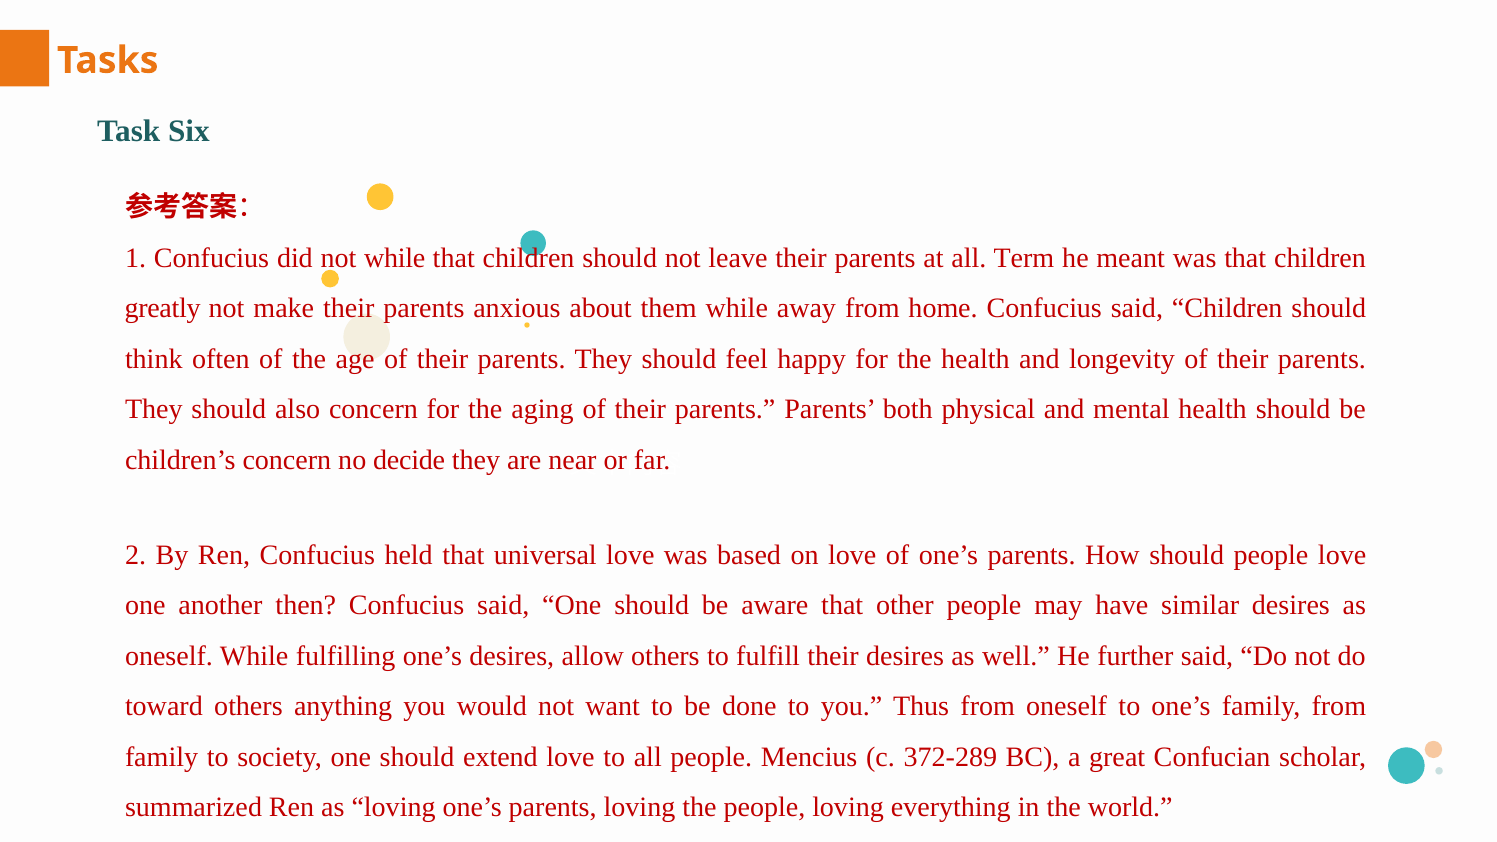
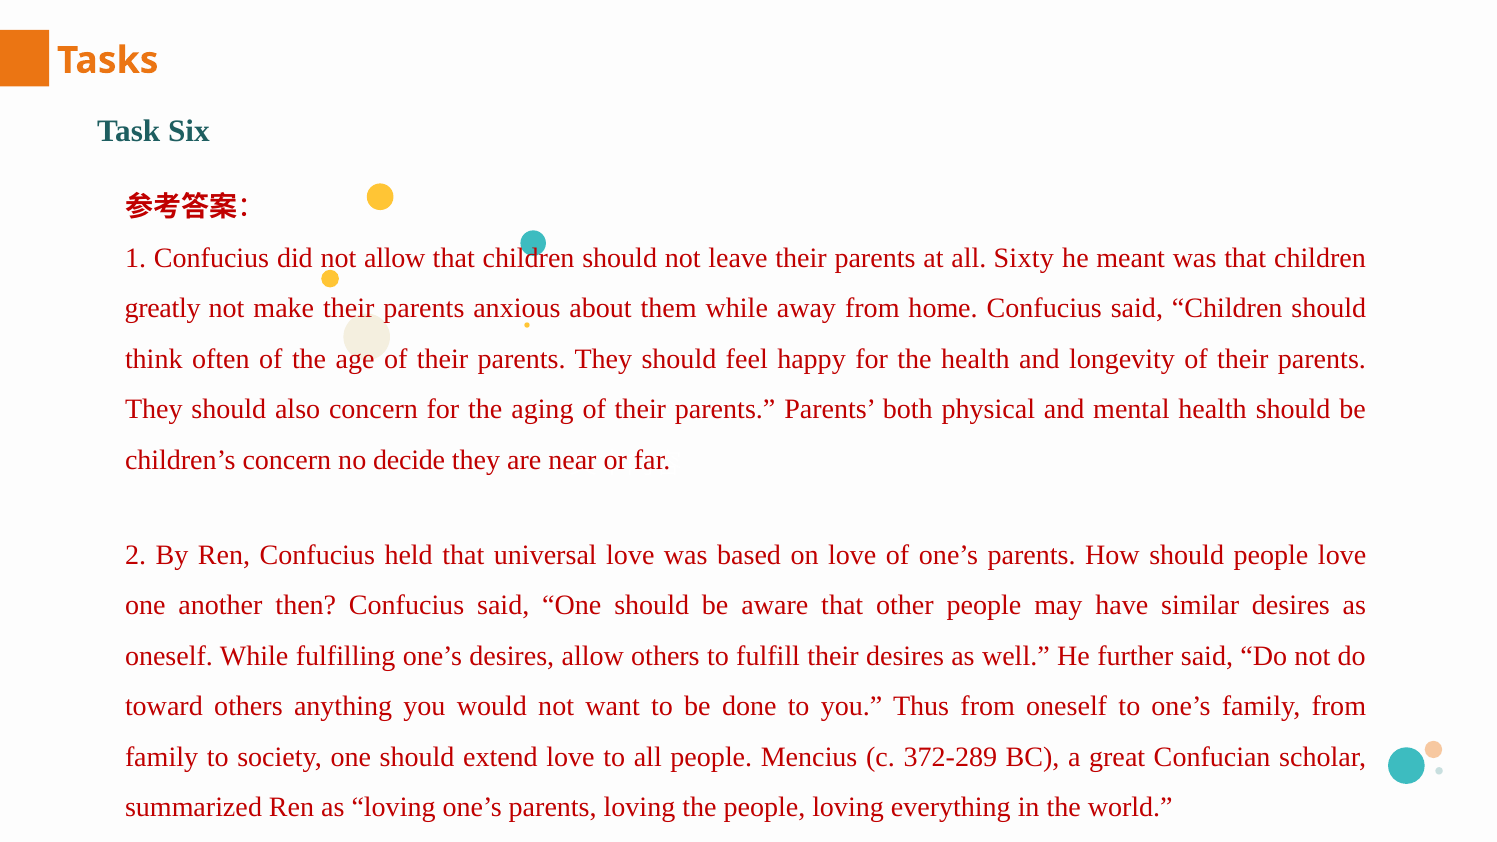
not while: while -> allow
Term: Term -> Sixty
